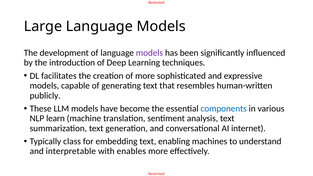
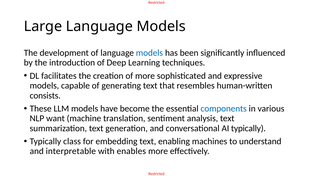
models at (149, 53) colour: purple -> blue
publicly: publicly -> consists
learn: learn -> want
AI internet: internet -> typically
